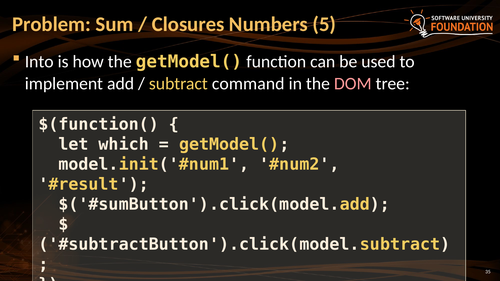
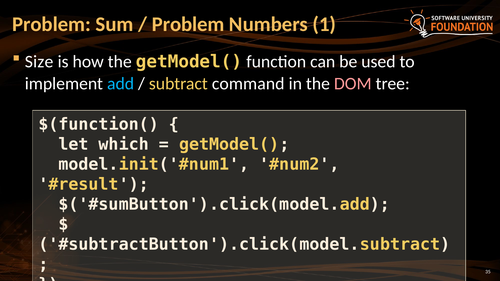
Closures at (188, 24): Closures -> Problem
5: 5 -> 1
Into: Into -> Size
add colour: white -> light blue
